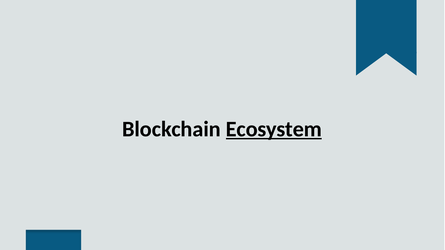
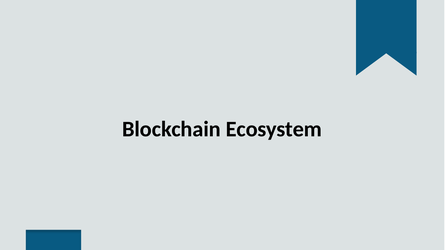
Ecosystem underline: present -> none
